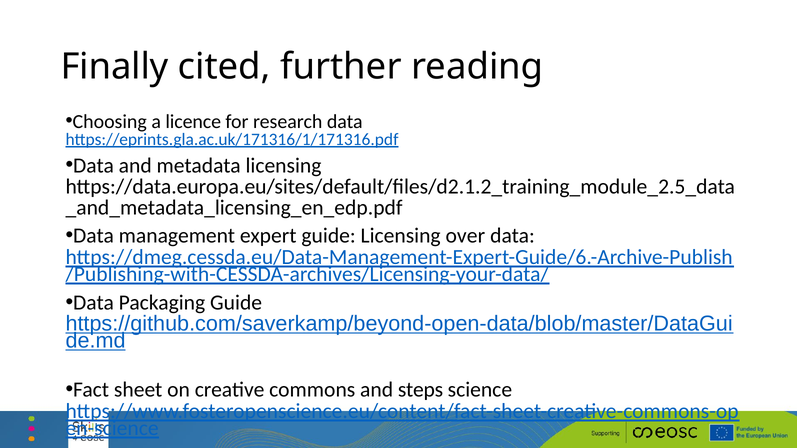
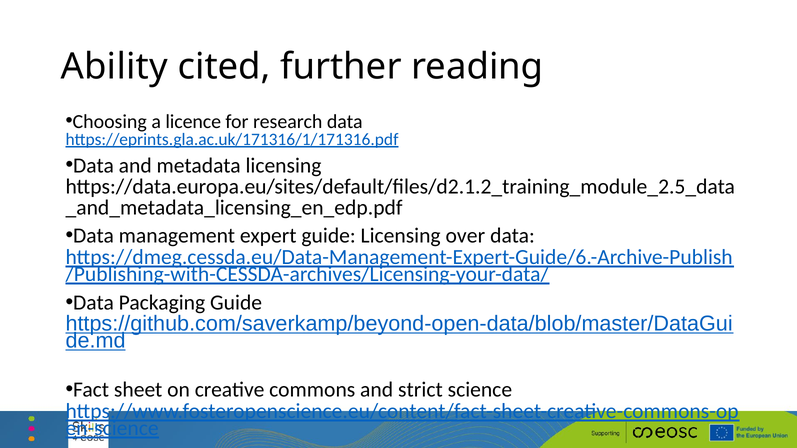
Finally: Finally -> Ability
steps: steps -> strict
